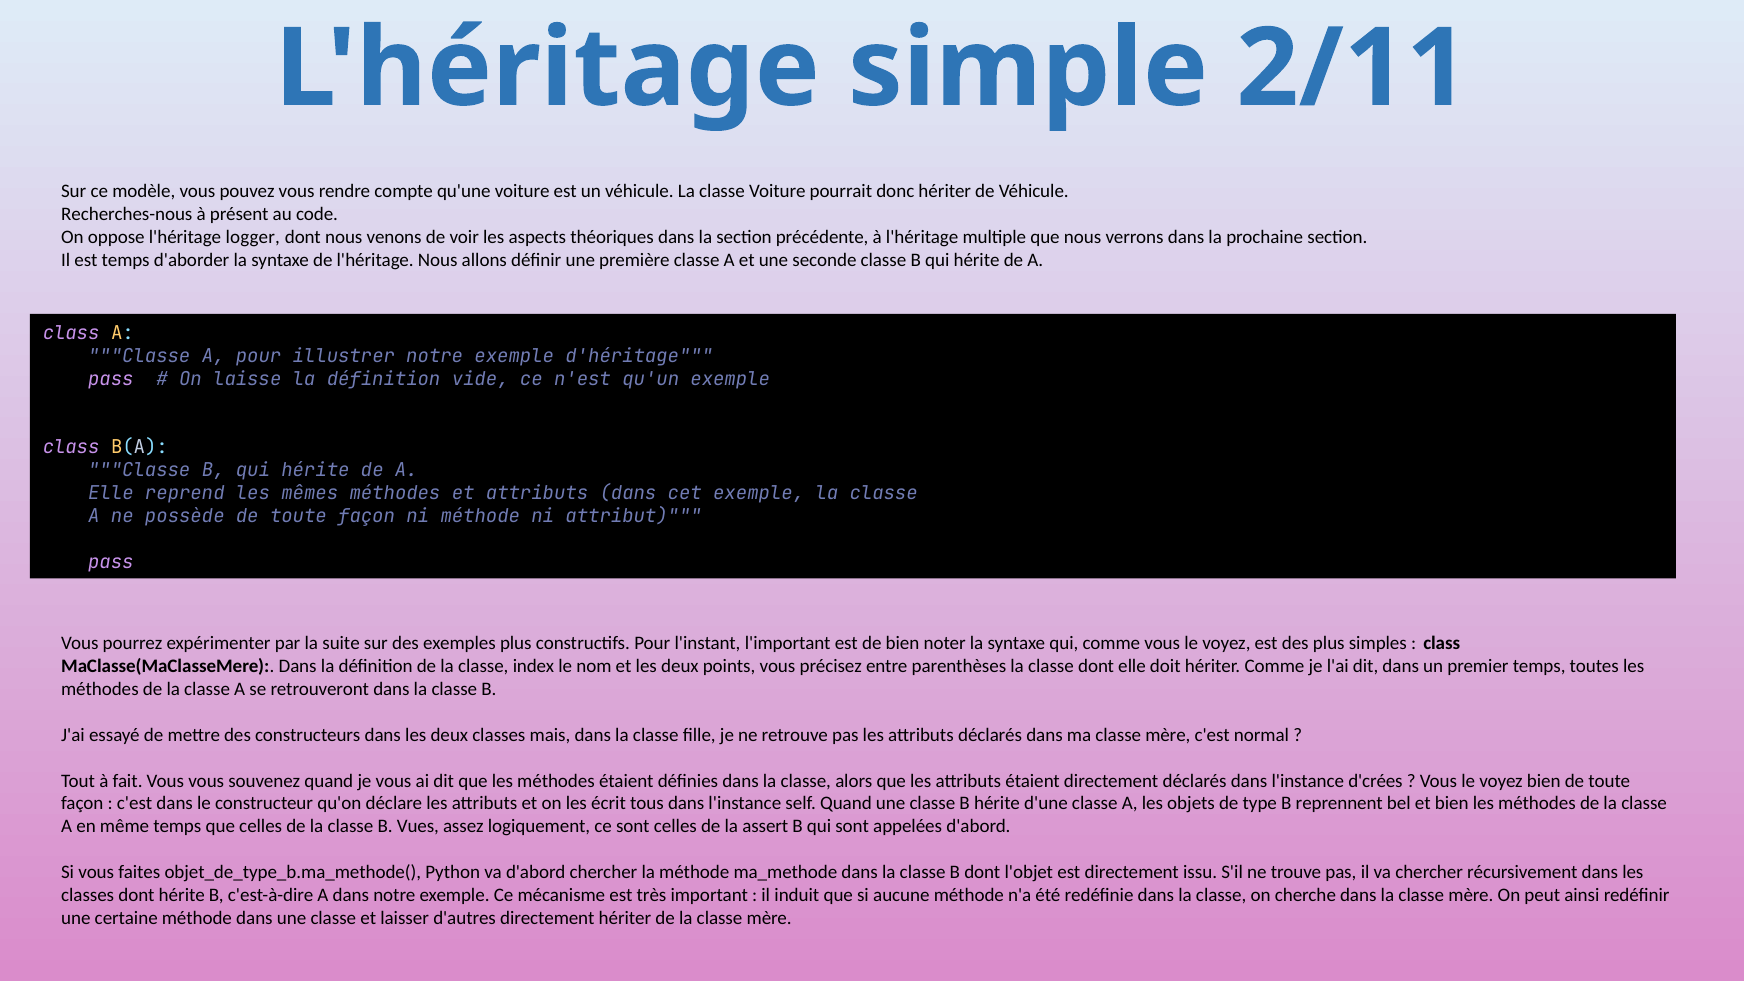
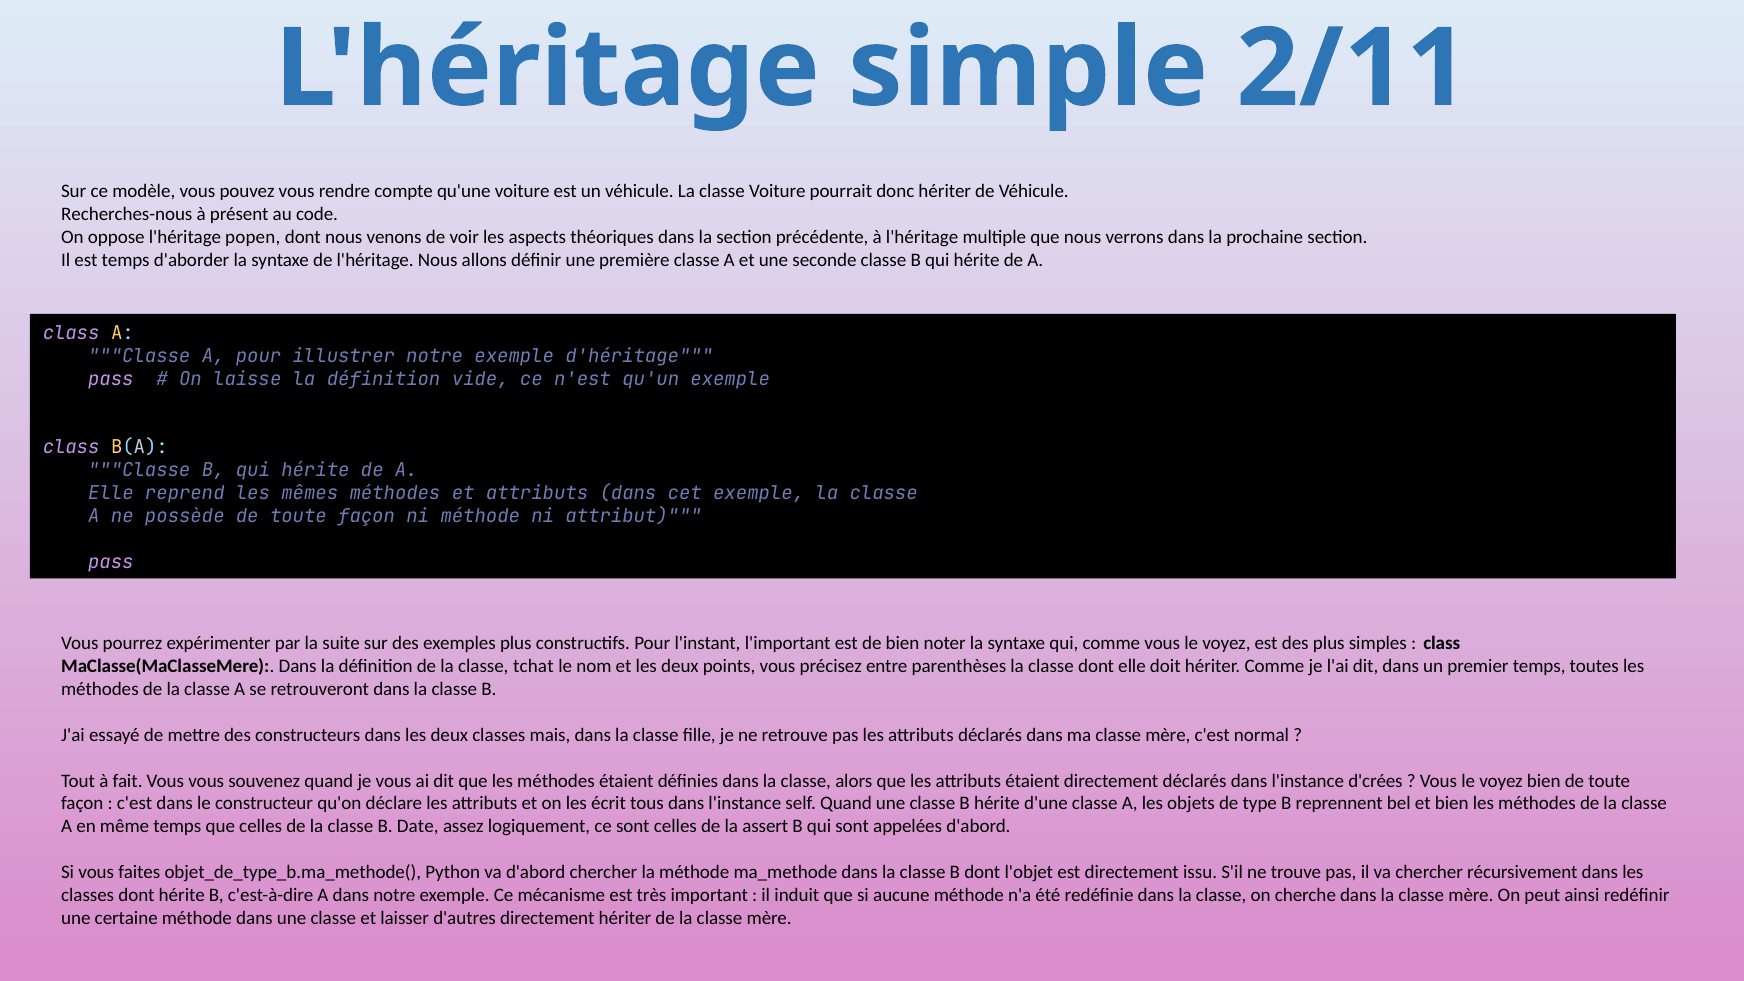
logger: logger -> popen
index: index -> tchat
Vues: Vues -> Date
